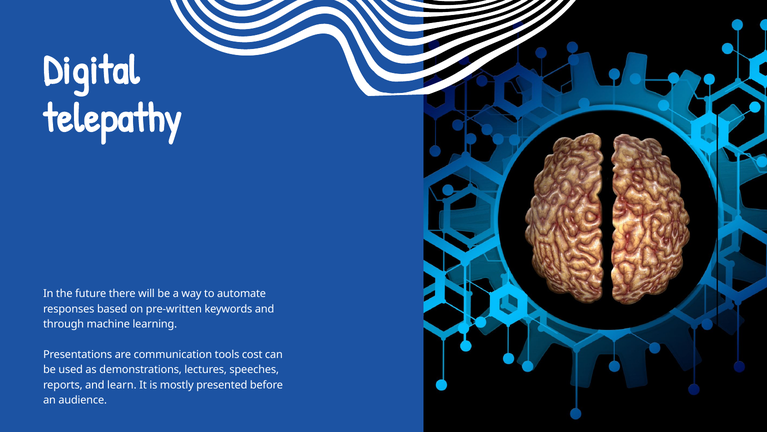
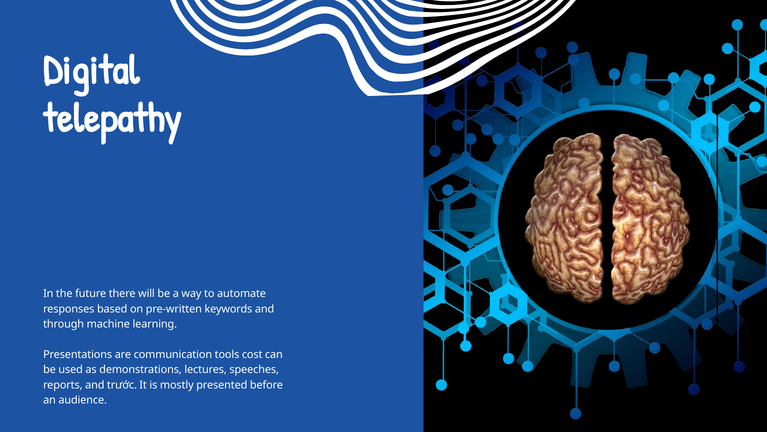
learn: learn -> trước
